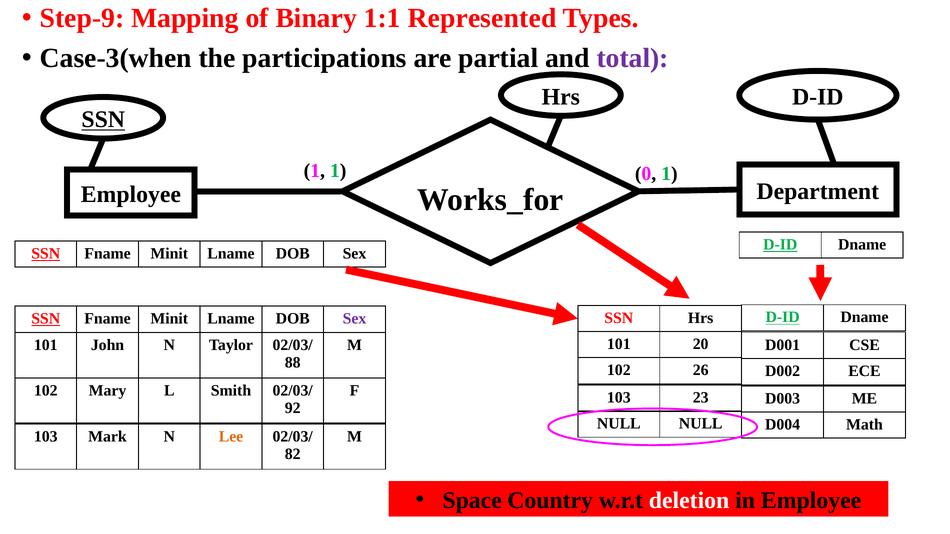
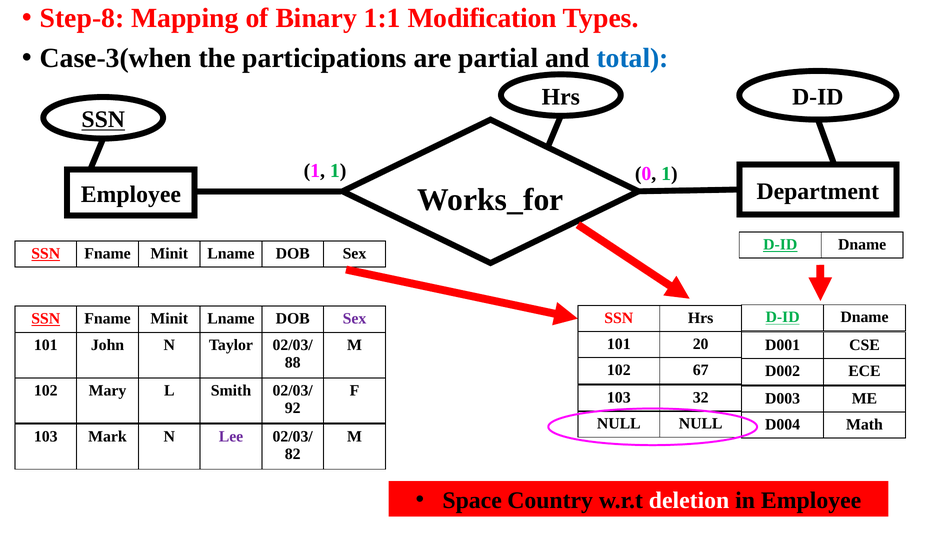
Step-9: Step-9 -> Step-8
Represented: Represented -> Modification
total colour: purple -> blue
26: 26 -> 67
23: 23 -> 32
Lee colour: orange -> purple
